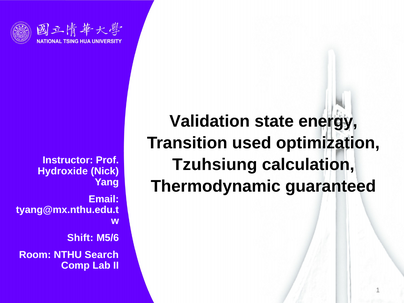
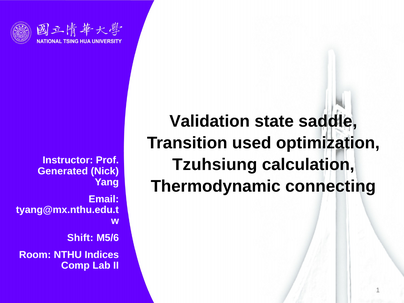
energy: energy -> saddle
Hydroxide: Hydroxide -> Generated
guaranteed: guaranteed -> connecting
Search: Search -> Indices
